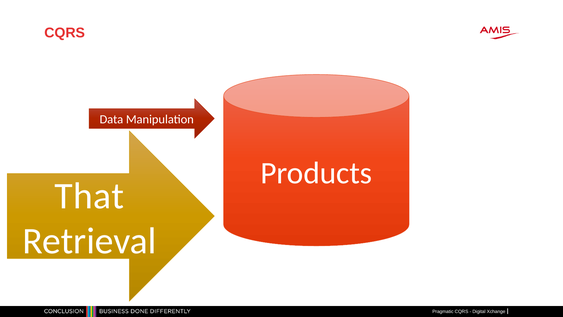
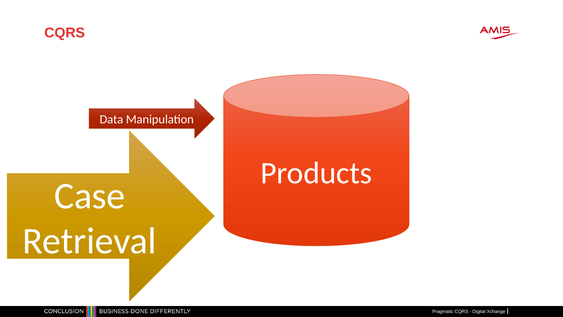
That: That -> Case
